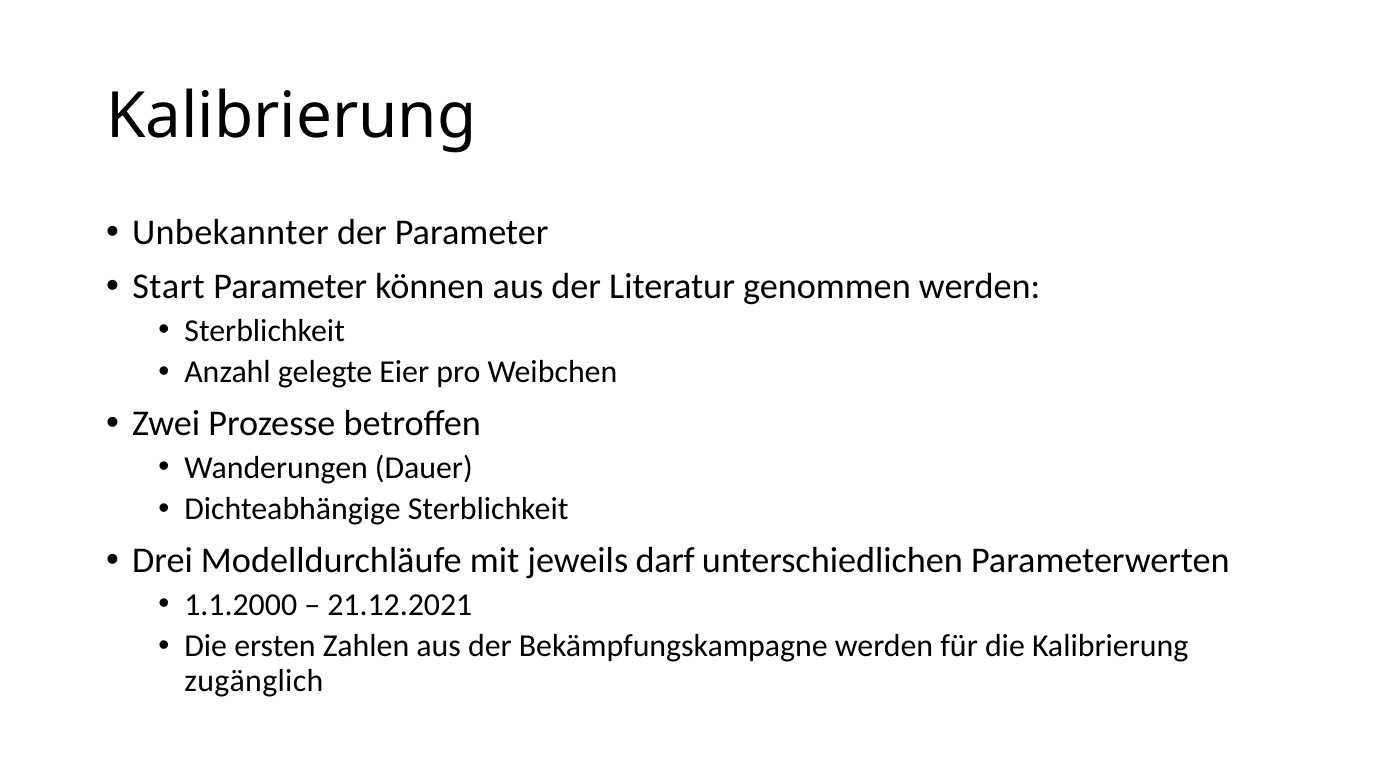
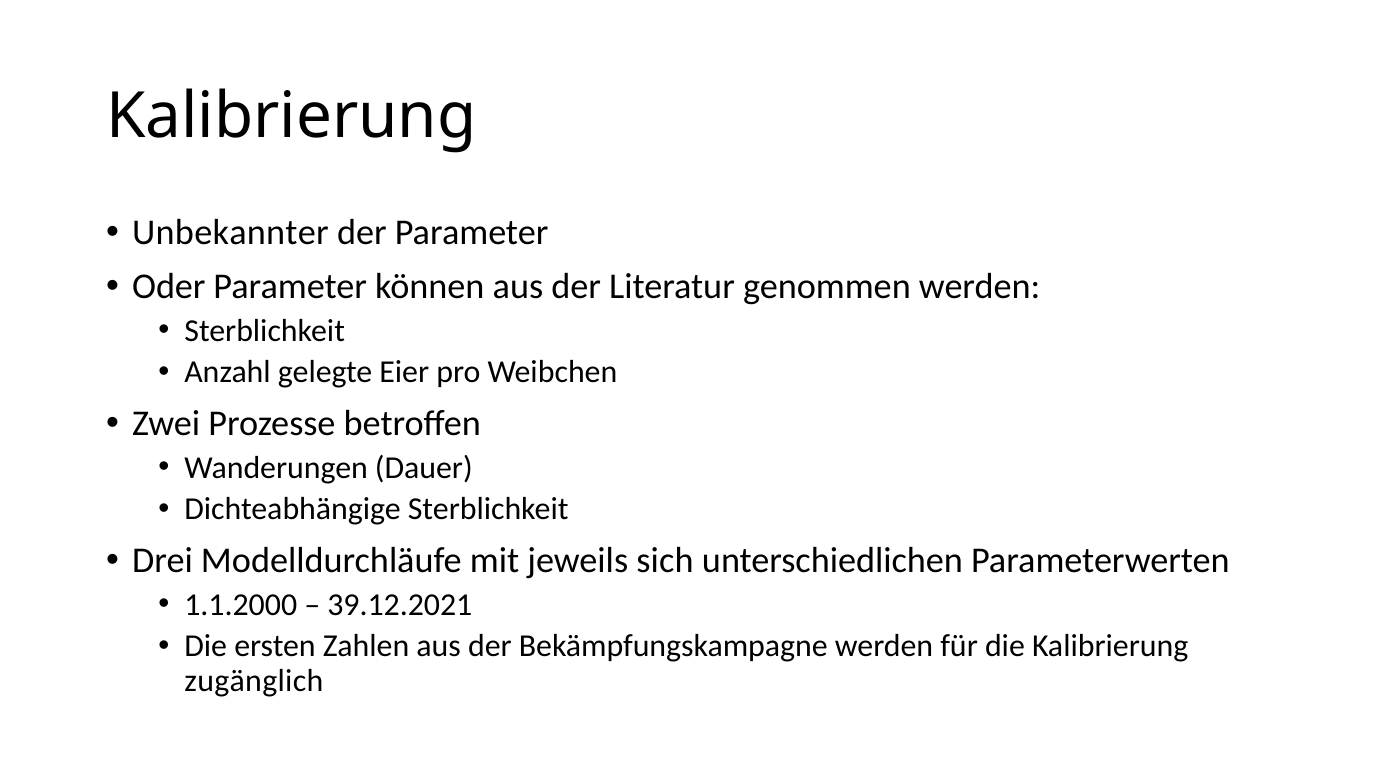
Start: Start -> Oder
darf: darf -> sich
21.12.2021: 21.12.2021 -> 39.12.2021
